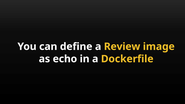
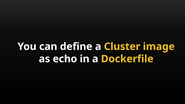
Review: Review -> Cluster
